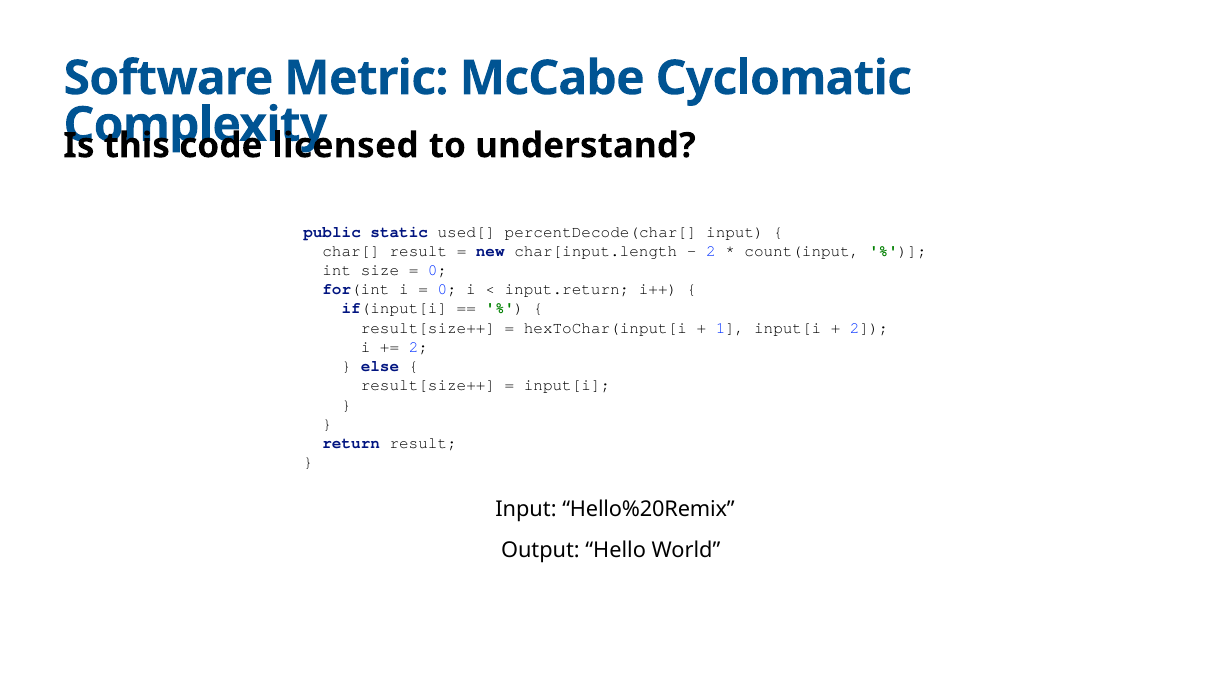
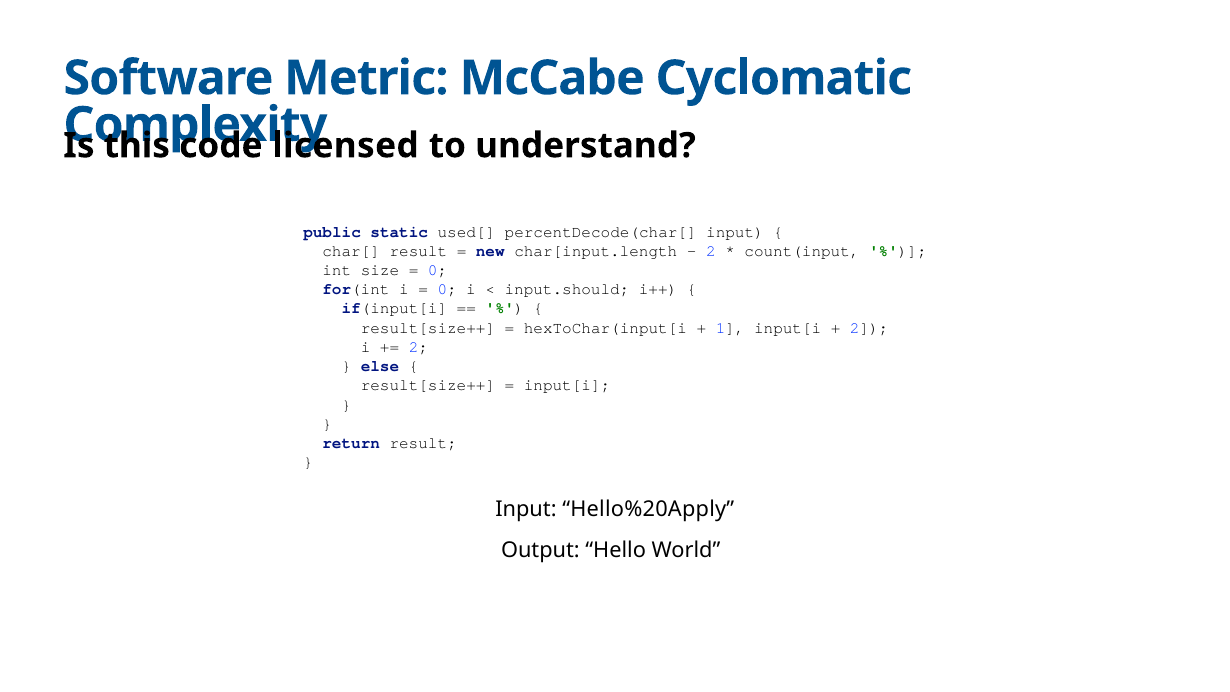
input.return: input.return -> input.should
Hello%20Remix: Hello%20Remix -> Hello%20Apply
